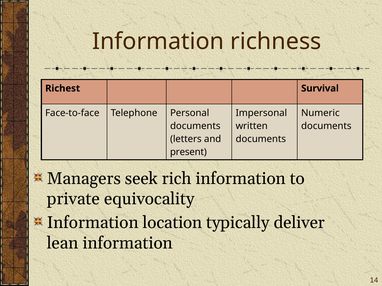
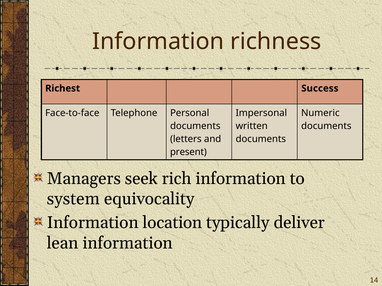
Survival: Survival -> Success
private: private -> system
